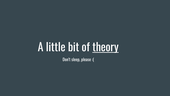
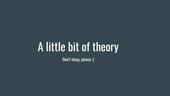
theory underline: present -> none
